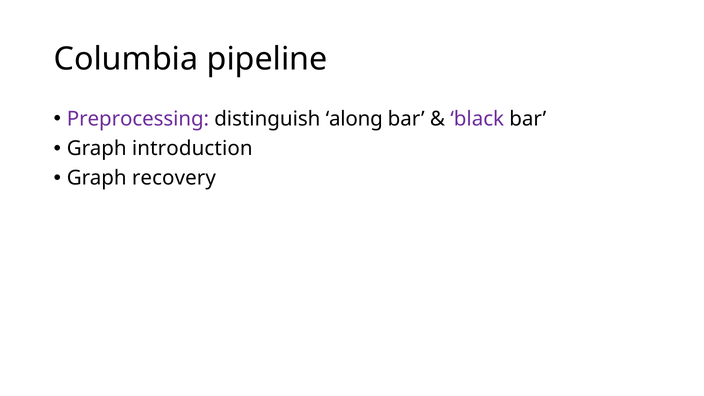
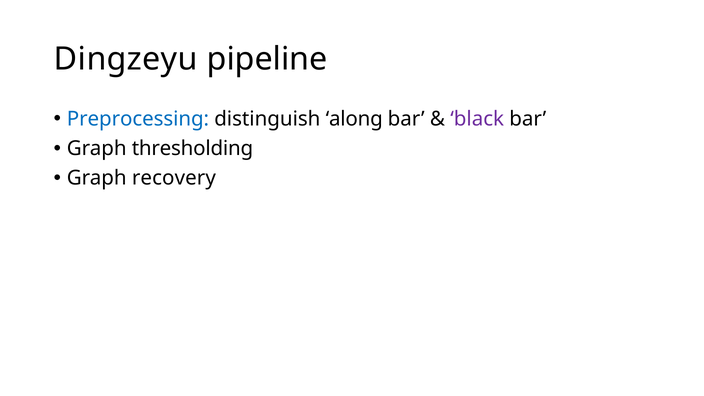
Columbia: Columbia -> Dingzeyu
Preprocessing colour: purple -> blue
introduction: introduction -> thresholding
